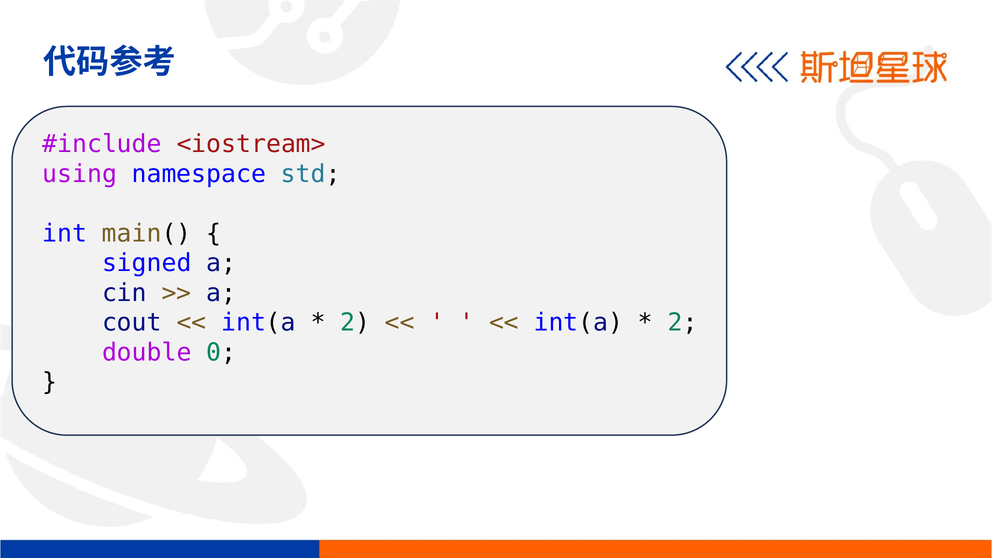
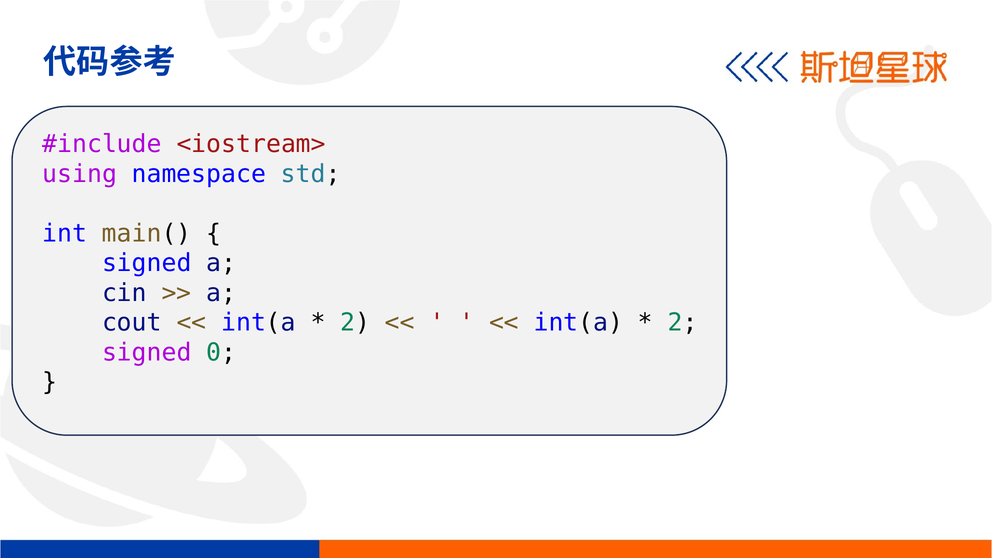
double at (147, 353): double -> signed
